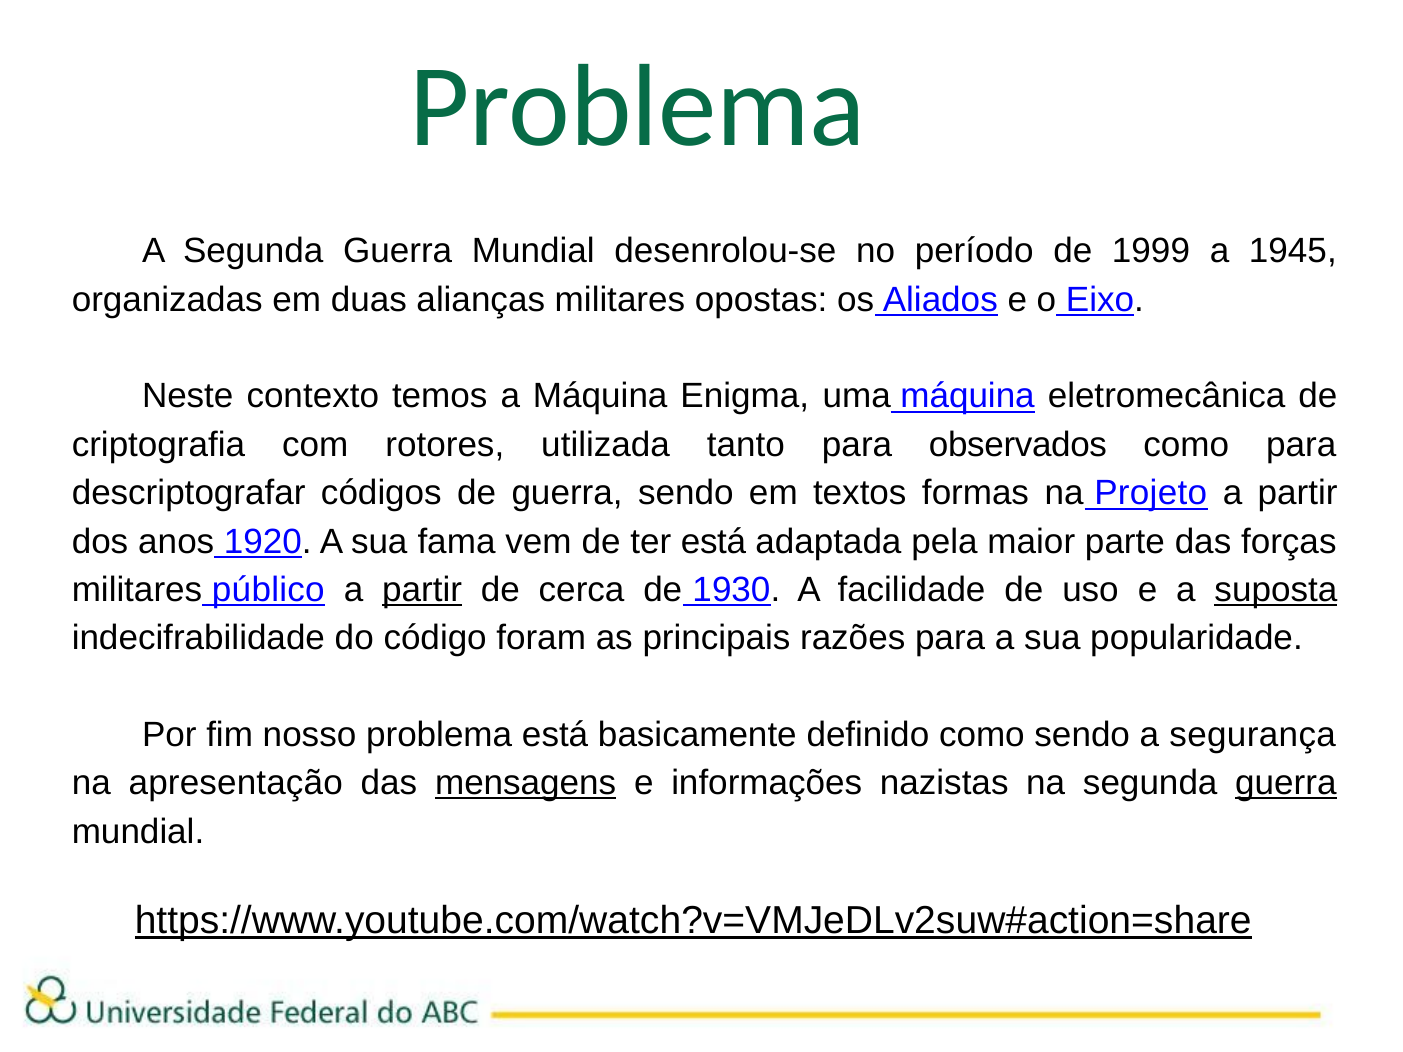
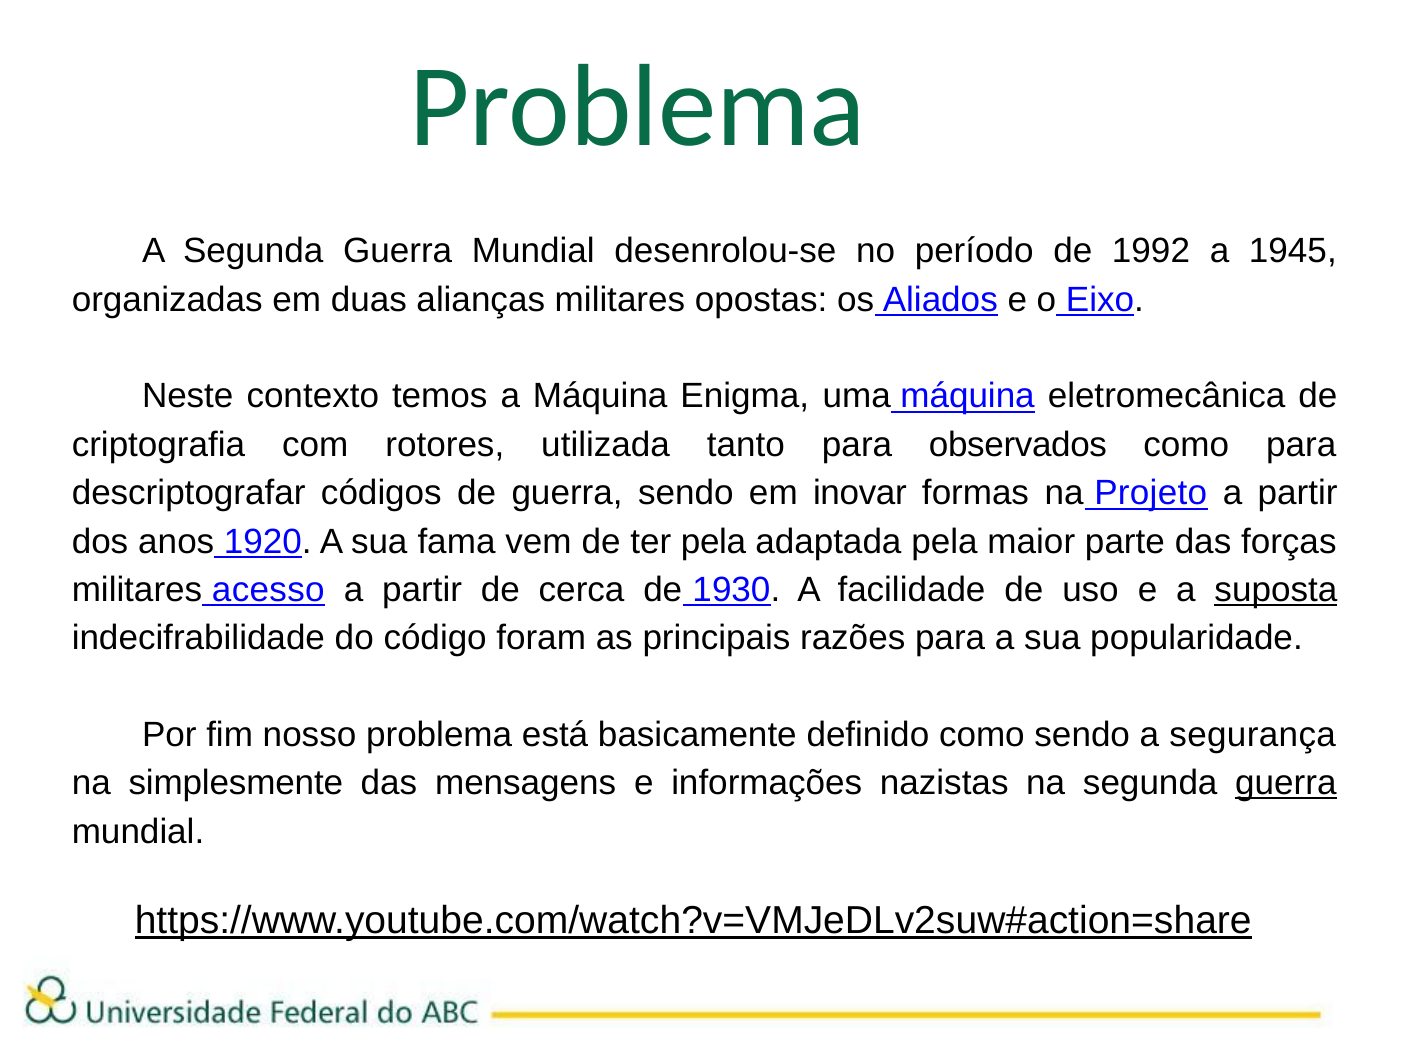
1999: 1999 -> 1992
textos: textos -> inovar
ter está: está -> pela
público: público -> acesso
partir at (422, 590) underline: present -> none
apresentação: apresentação -> simplesmente
mensagens underline: present -> none
